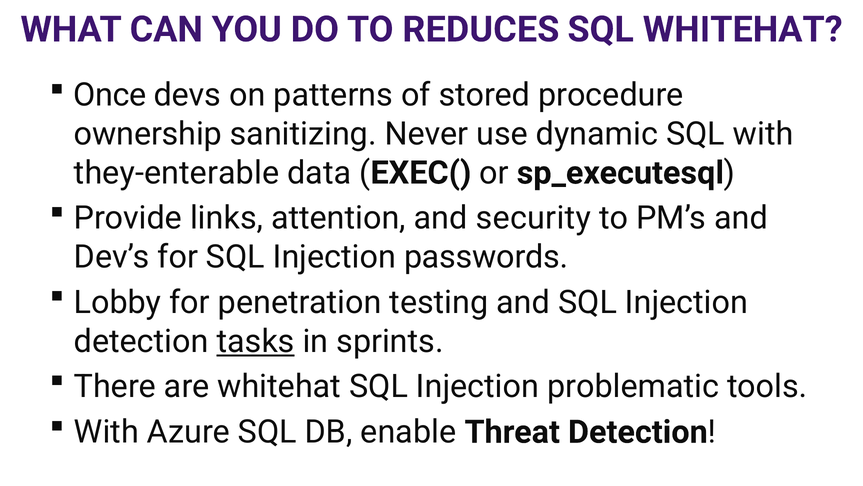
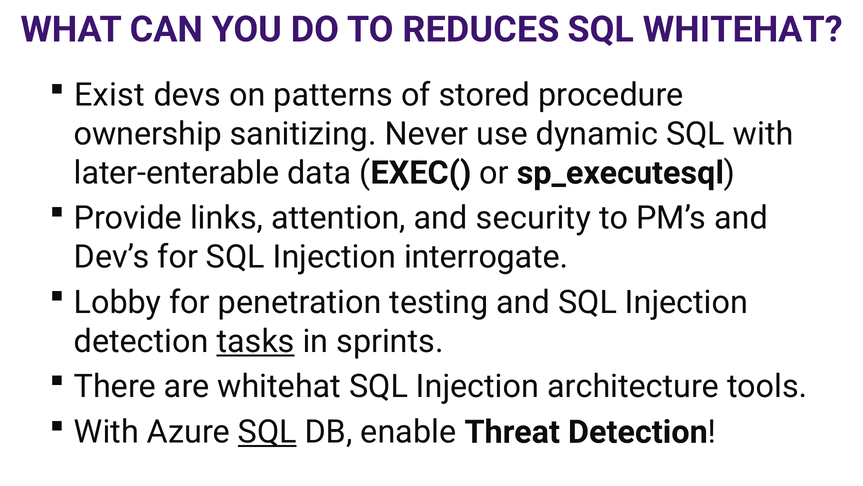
Once: Once -> Exist
they-enterable: they-enterable -> later-enterable
passwords: passwords -> interrogate
problematic: problematic -> architecture
SQL at (267, 432) underline: none -> present
